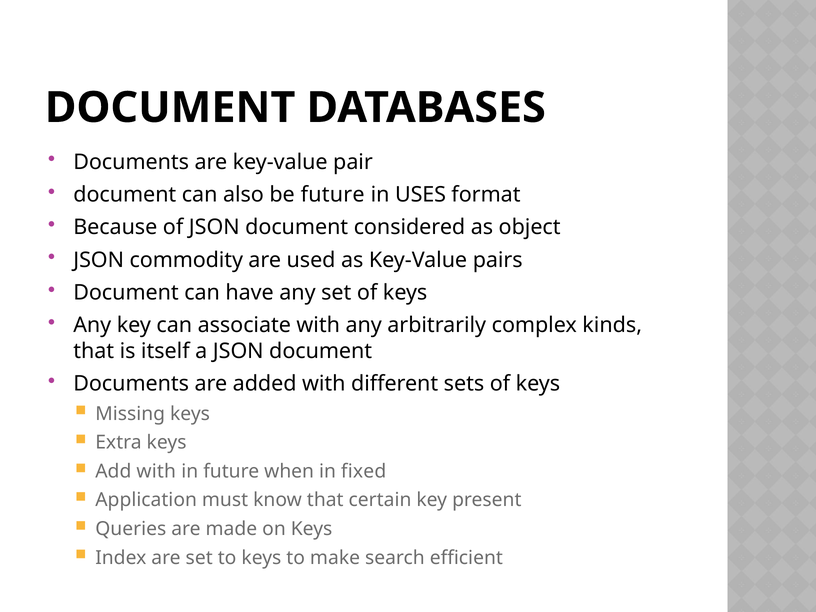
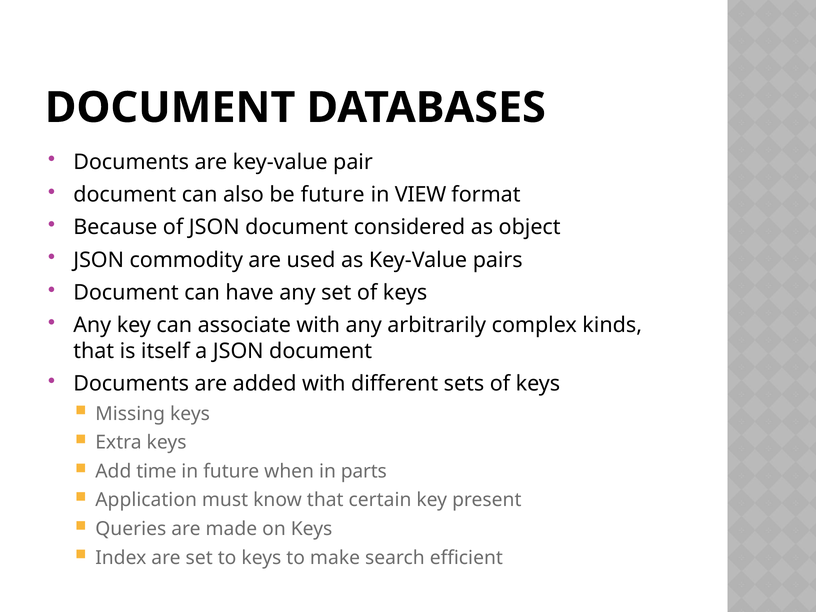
USES: USES -> VIEW
Add with: with -> time
fixed: fixed -> parts
